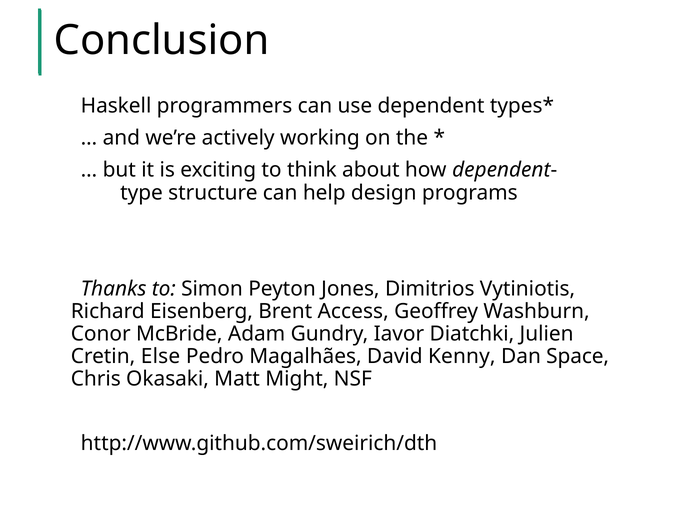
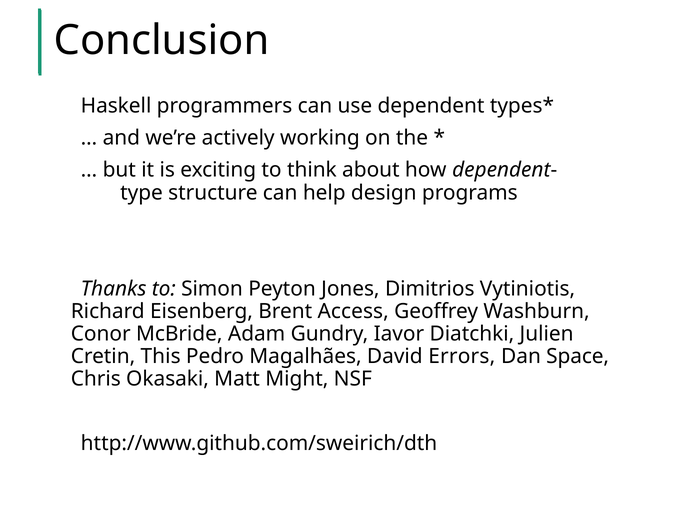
Else: Else -> This
Kenny: Kenny -> Errors
